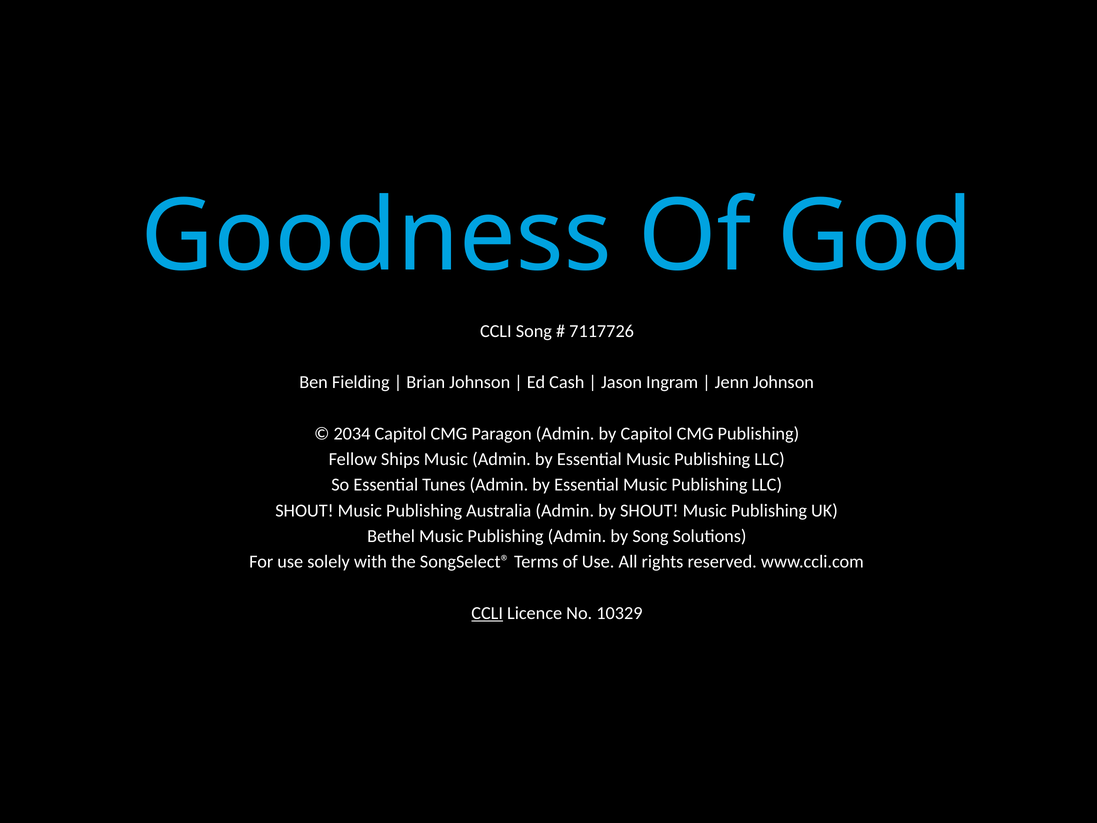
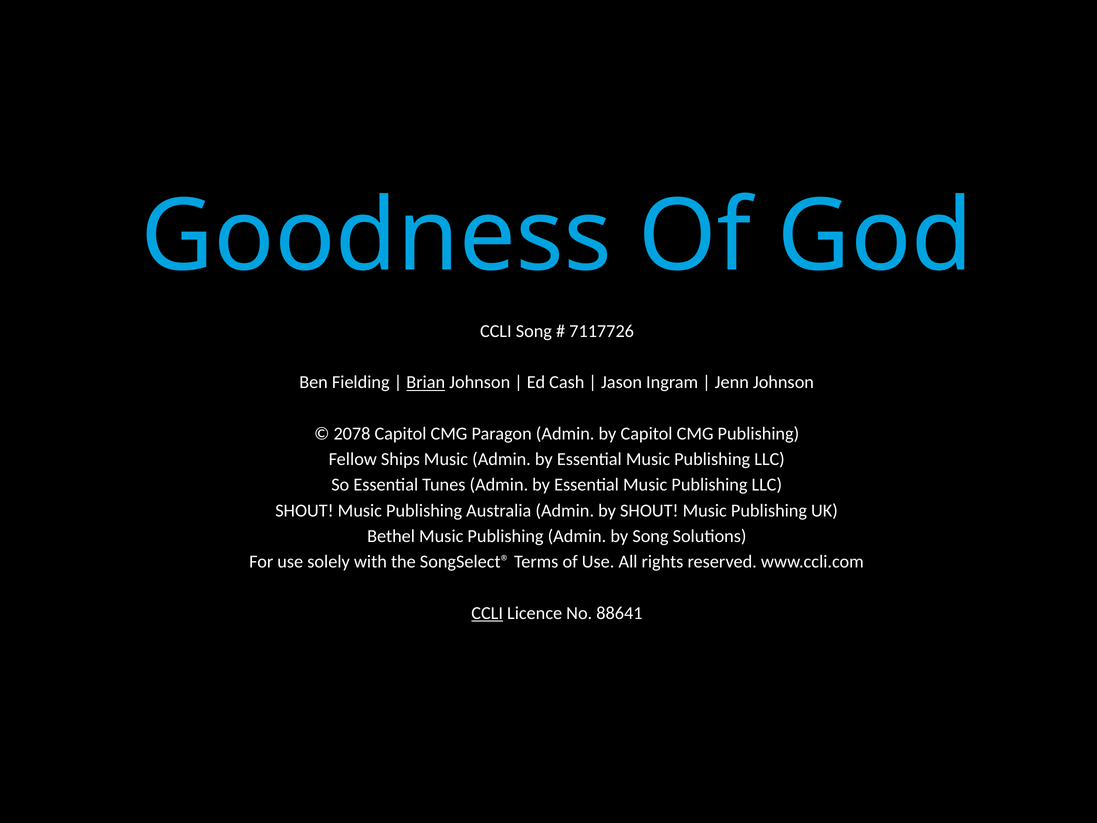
Brian underline: none -> present
2034: 2034 -> 2078
10329: 10329 -> 88641
